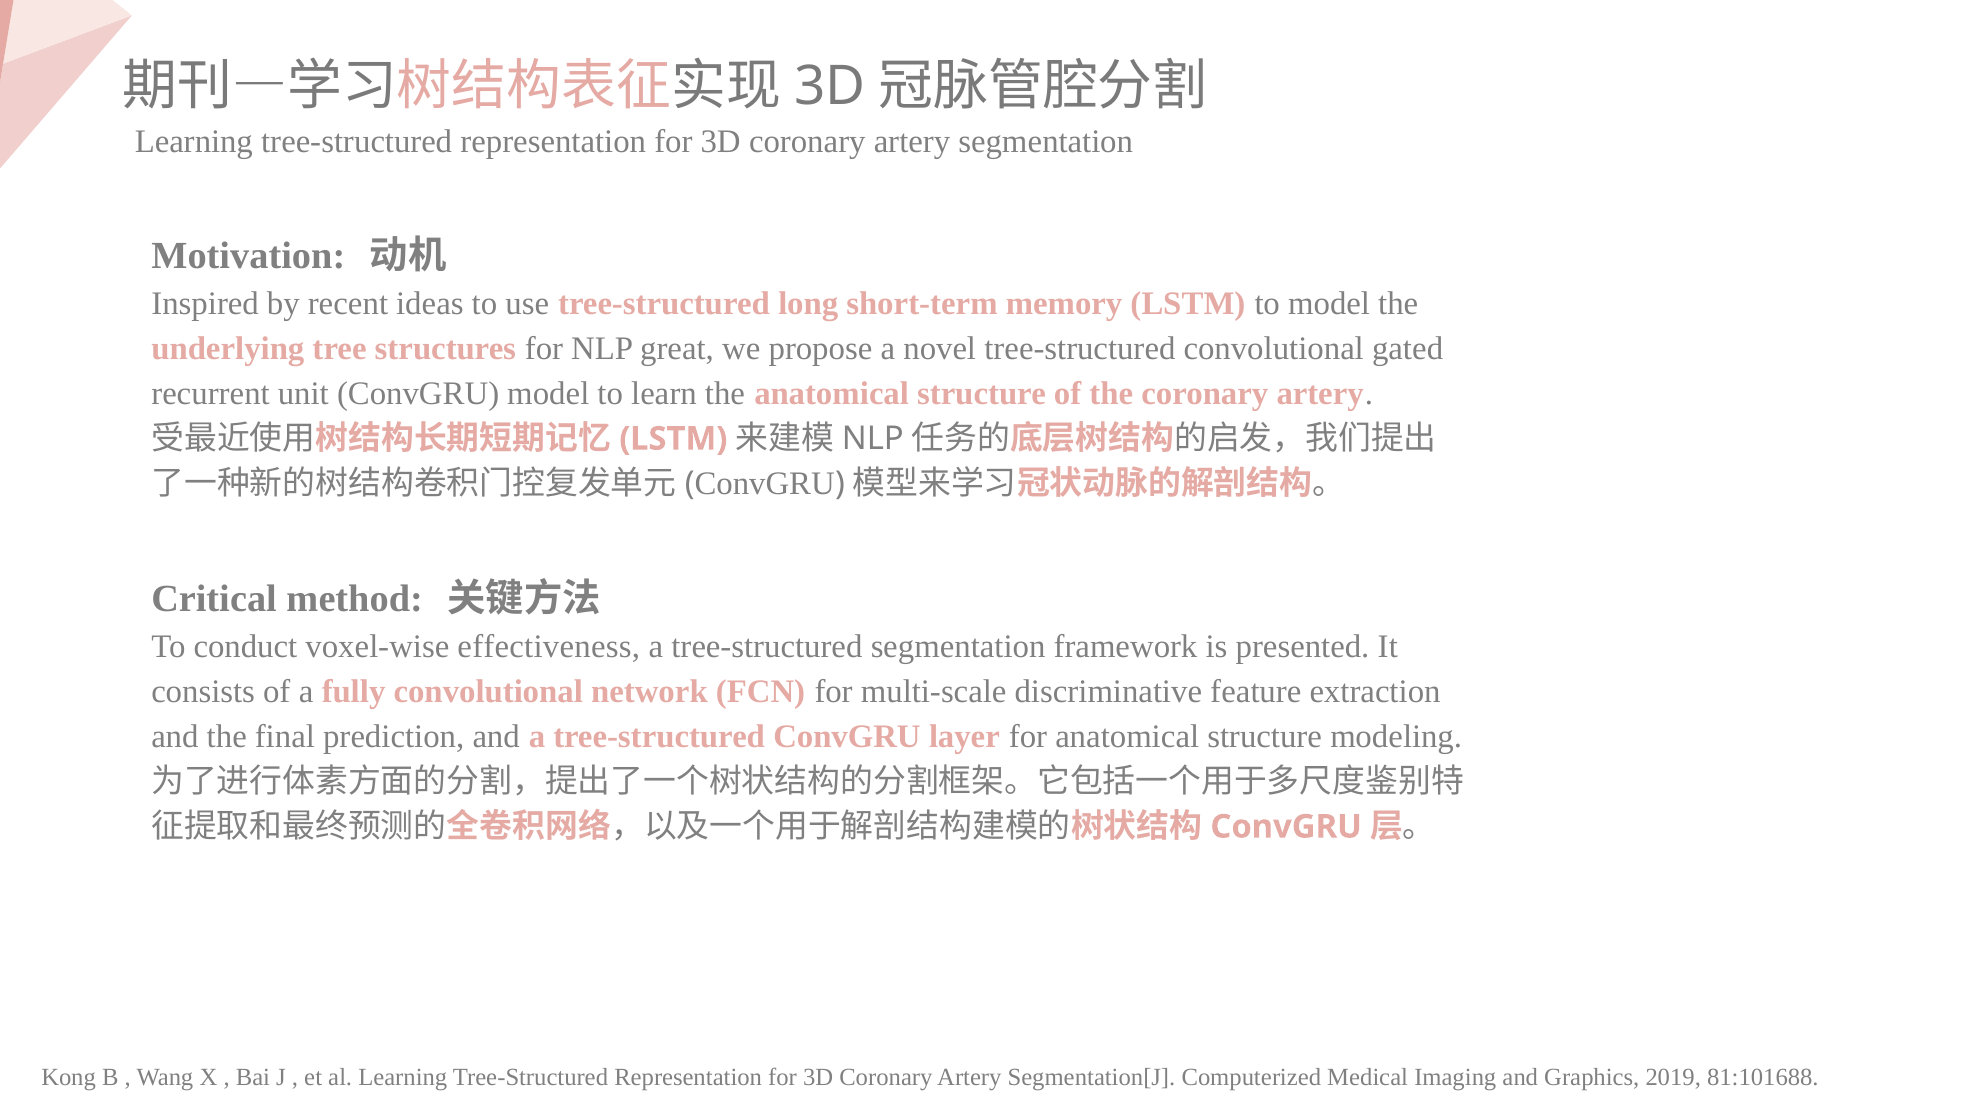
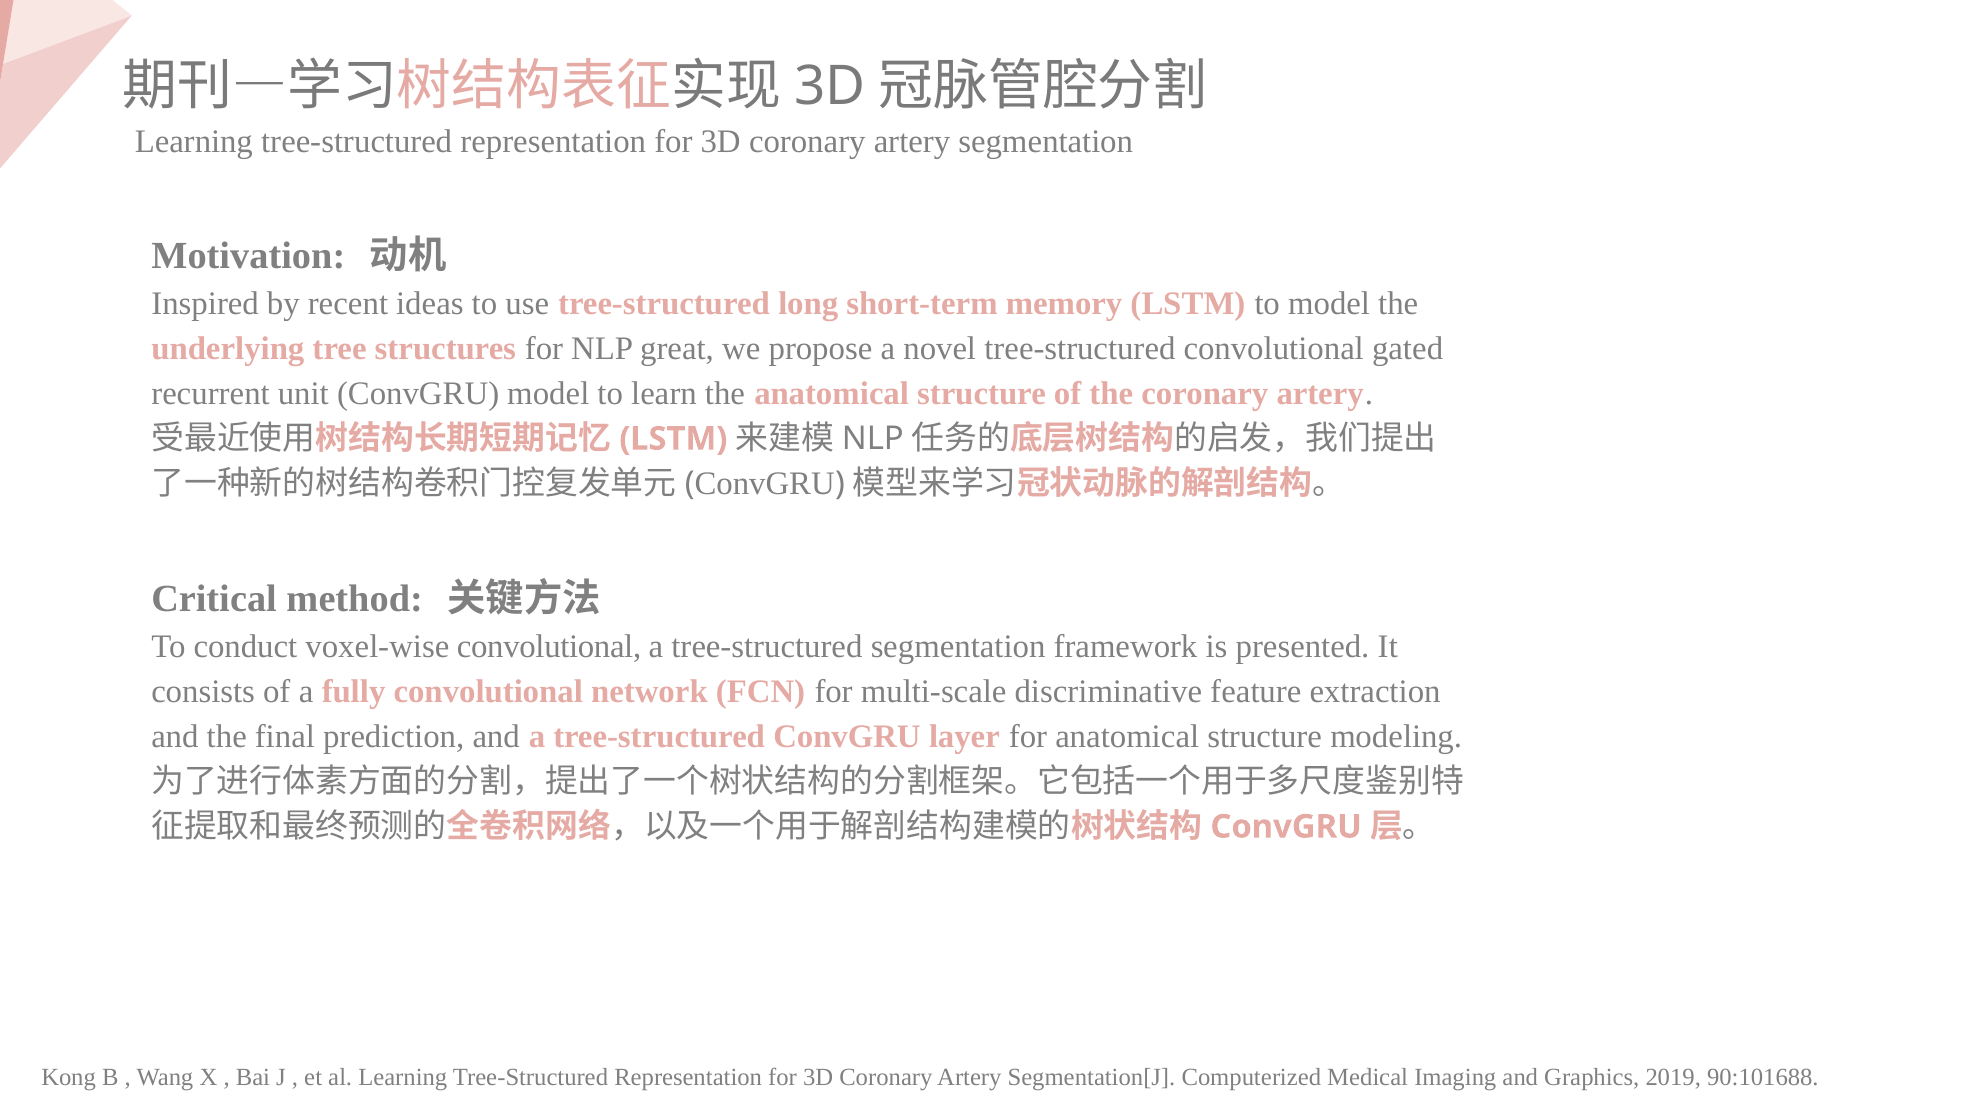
voxel-wise effectiveness: effectiveness -> convolutional
81:101688: 81:101688 -> 90:101688
